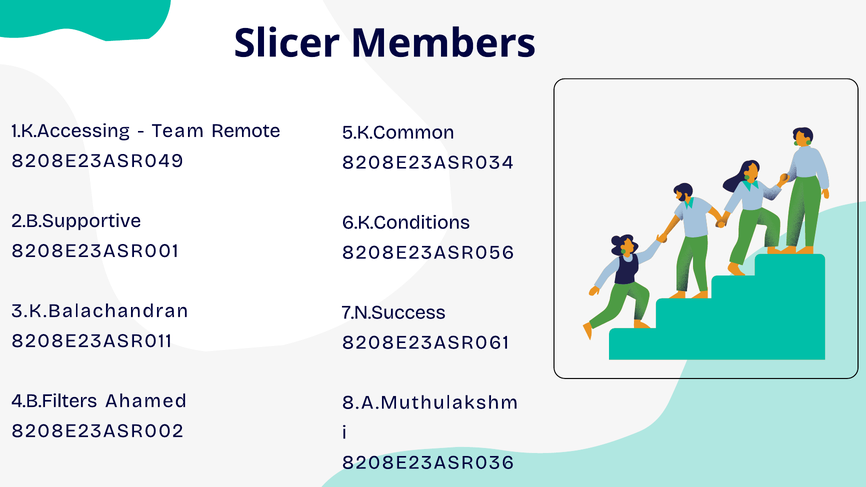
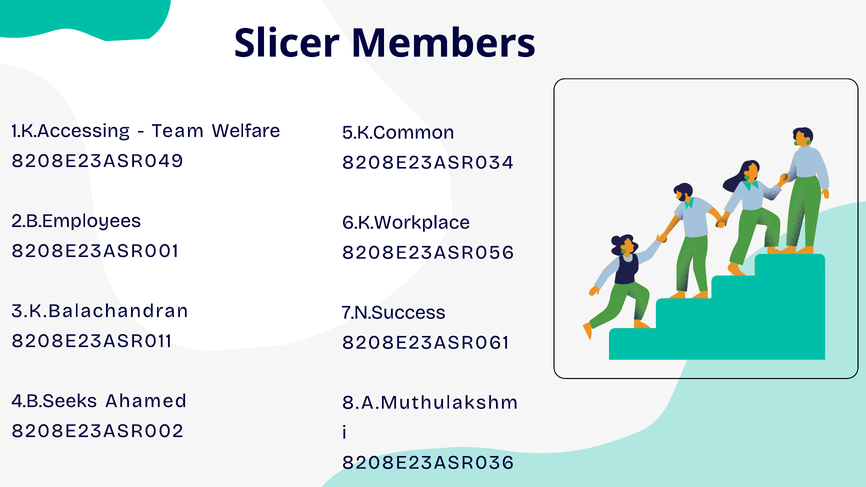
Remote: Remote -> Welfare
2.B.Supportive: 2.B.Supportive -> 2.B.Employees
6.K.Conditions: 6.K.Conditions -> 6.K.Workplace
4.B.Filters: 4.B.Filters -> 4.B.Seeks
